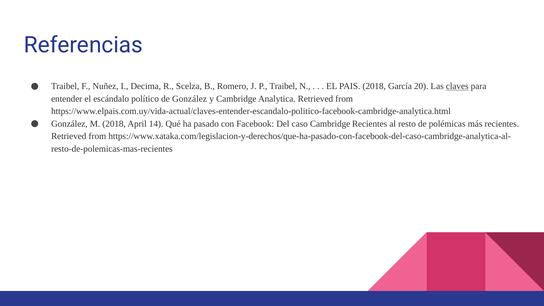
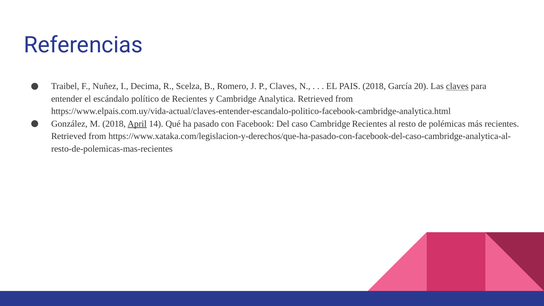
P Traibel: Traibel -> Claves
de González: González -> Recientes
April underline: none -> present
